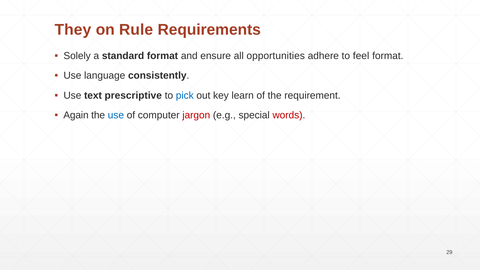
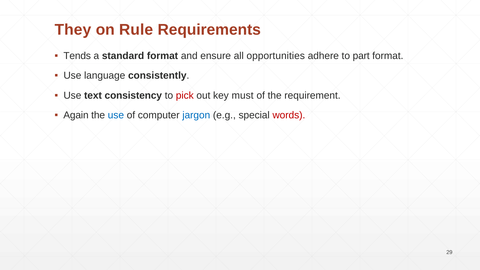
Solely: Solely -> Tends
feel: feel -> part
prescriptive: prescriptive -> consistency
pick colour: blue -> red
learn: learn -> must
jargon colour: red -> blue
